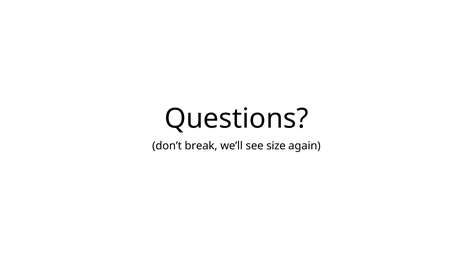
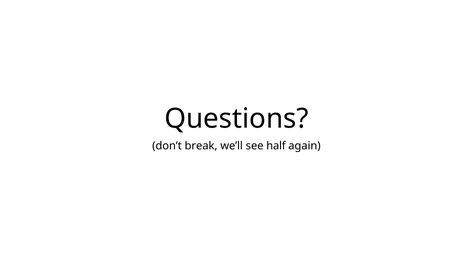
size: size -> half
